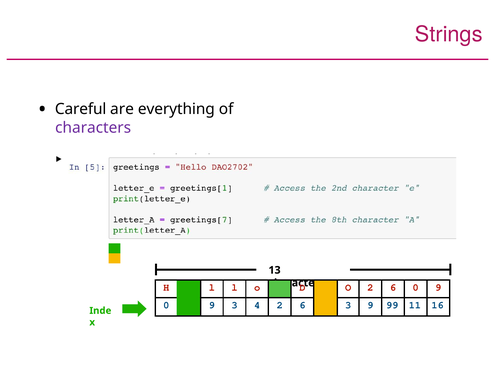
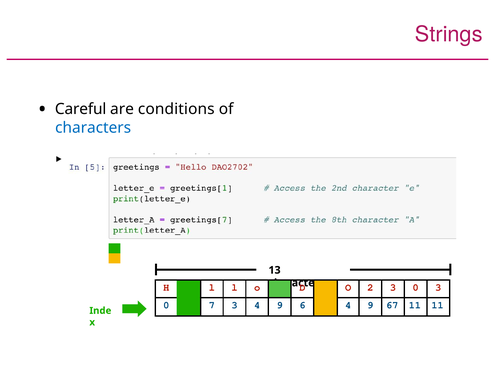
everything: everything -> conditions
characters at (93, 128) colour: purple -> blue
O 2 6: 6 -> 3
9 at (438, 288): 9 -> 3
9 at (212, 305): 9 -> 7
3 4 2: 2 -> 9
6 3: 3 -> 4
99: 99 -> 67
11 16: 16 -> 11
